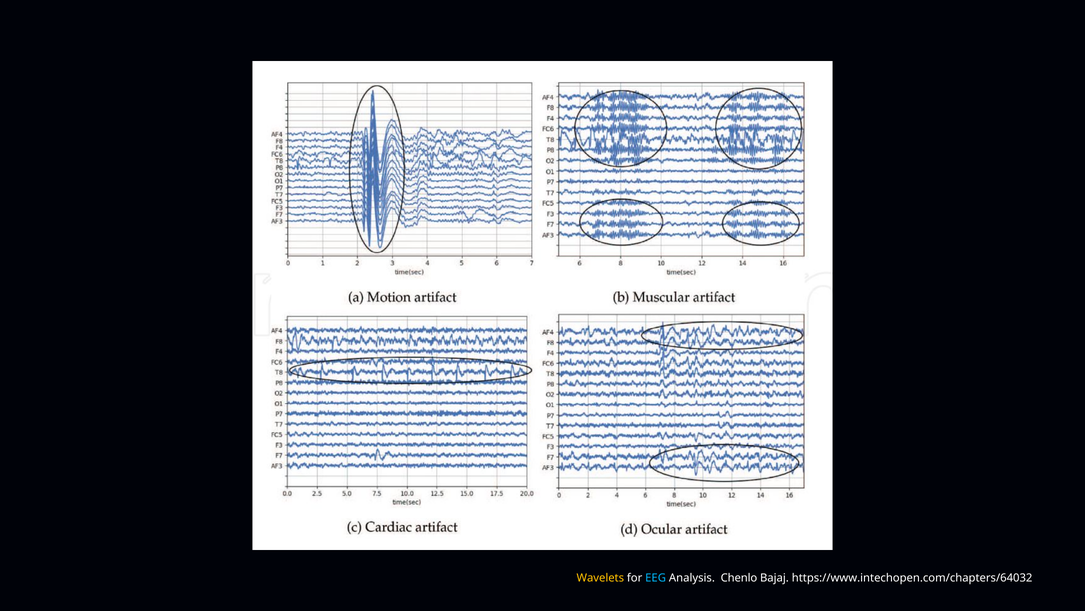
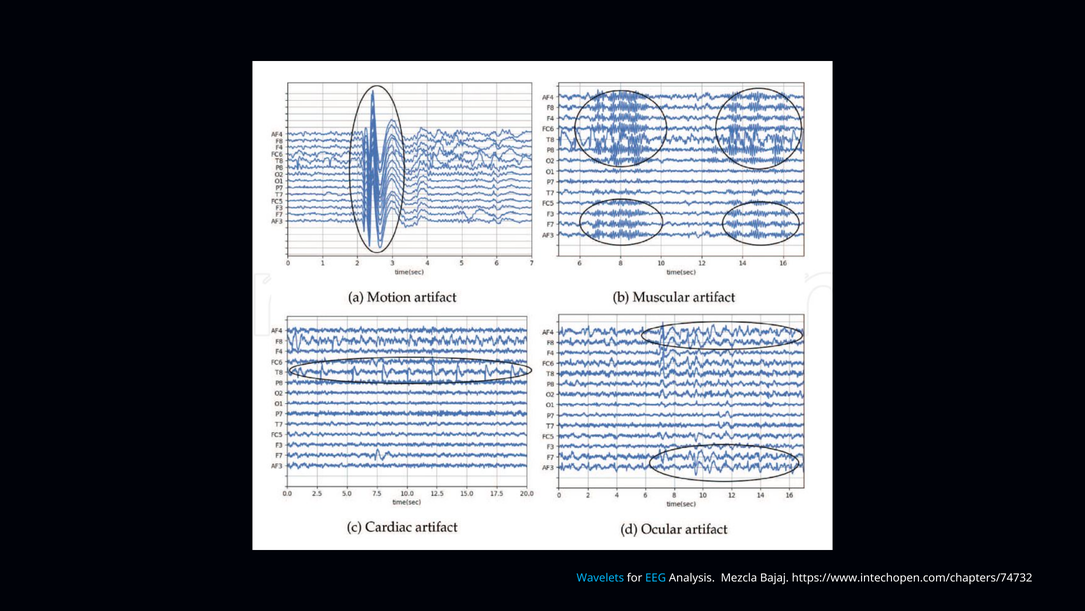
Wavelets colour: yellow -> light blue
Chenlo: Chenlo -> Mezcla
https://www.intechopen.com/chapters/64032: https://www.intechopen.com/chapters/64032 -> https://www.intechopen.com/chapters/74732
